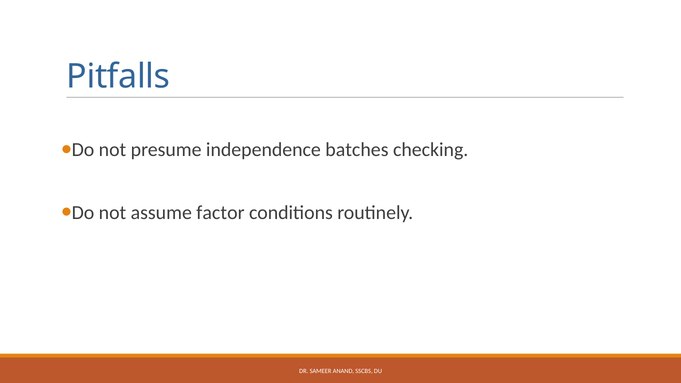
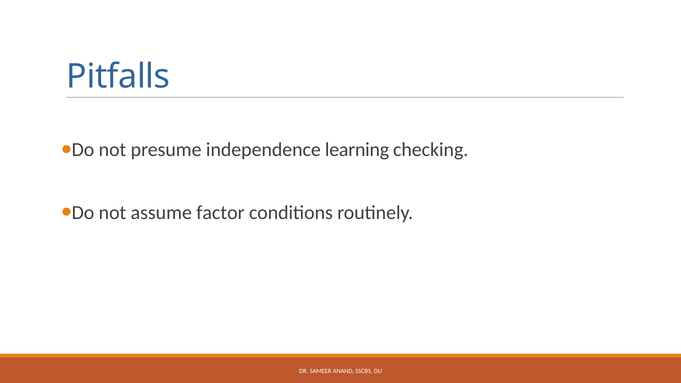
batches: batches -> learning
